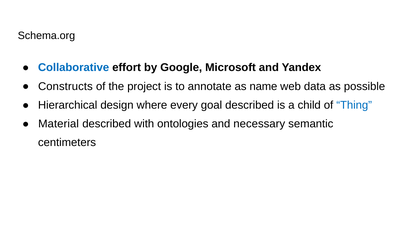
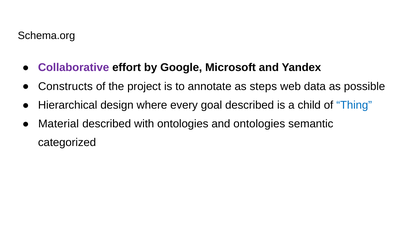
Collaborative colour: blue -> purple
name: name -> steps
and necessary: necessary -> ontologies
centimeters: centimeters -> categorized
